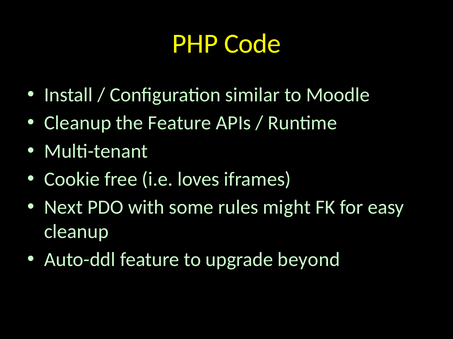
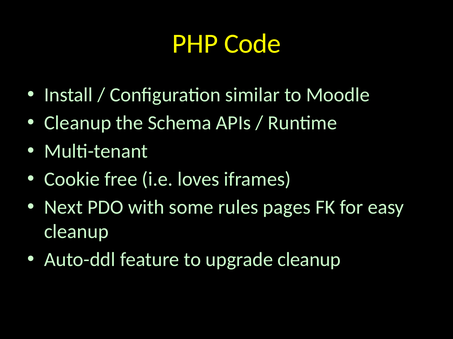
the Feature: Feature -> Schema
might: might -> pages
upgrade beyond: beyond -> cleanup
